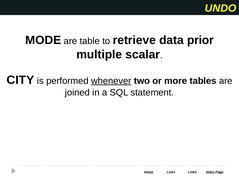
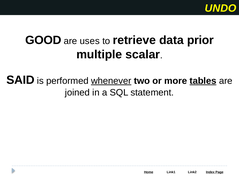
MODE: MODE -> GOOD
table: table -> uses
CITY: CITY -> SAID
tables underline: none -> present
